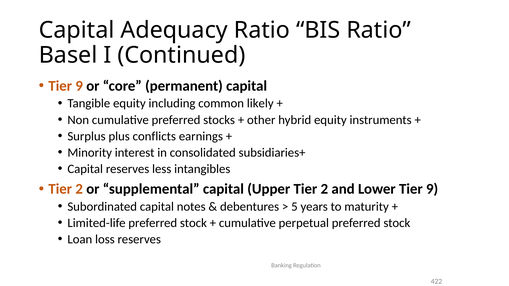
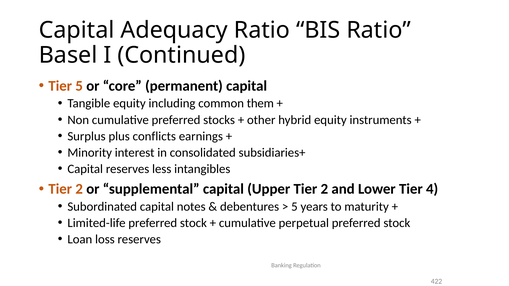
9 at (79, 86): 9 -> 5
likely: likely -> them
Lower Tier 9: 9 -> 4
